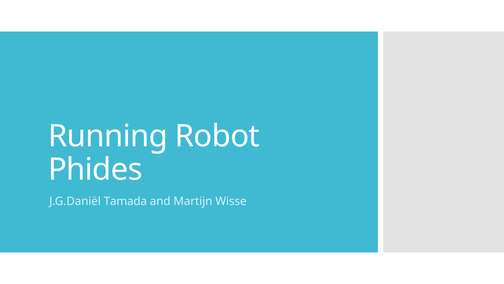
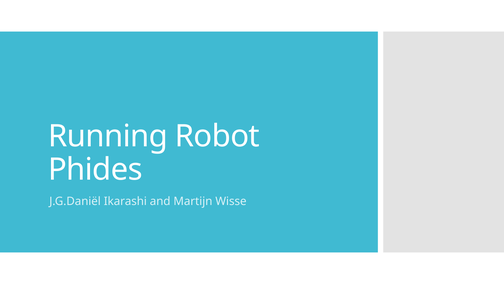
Tamada: Tamada -> Ikarashi
